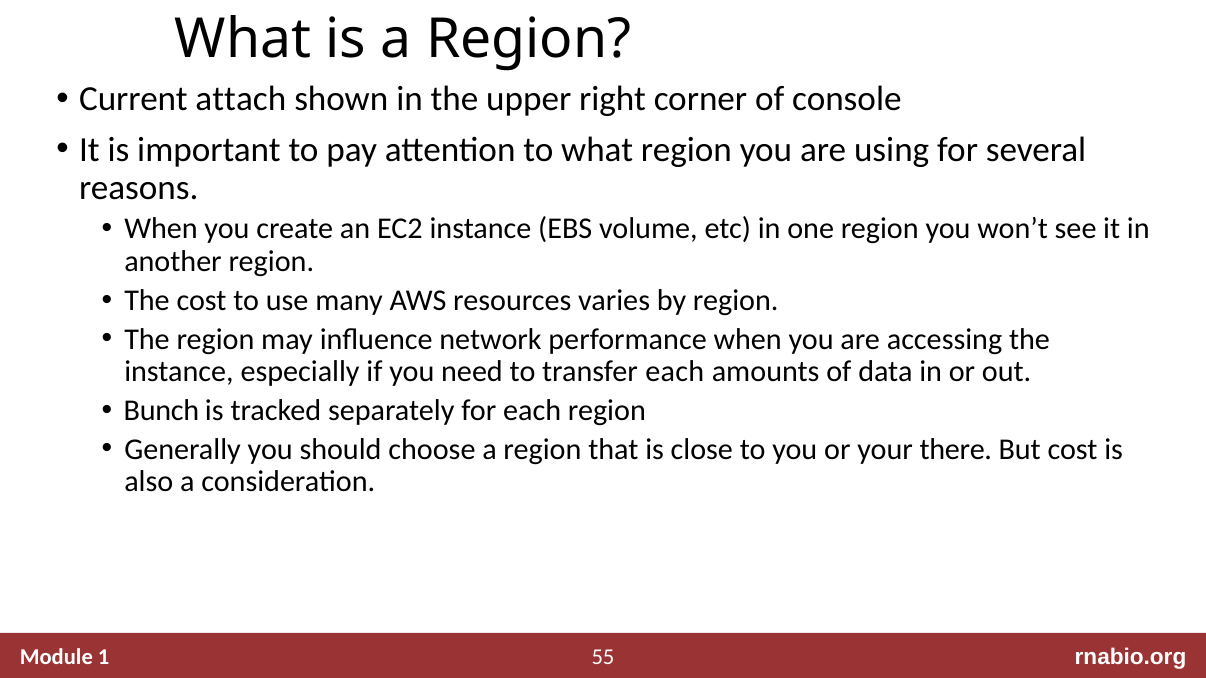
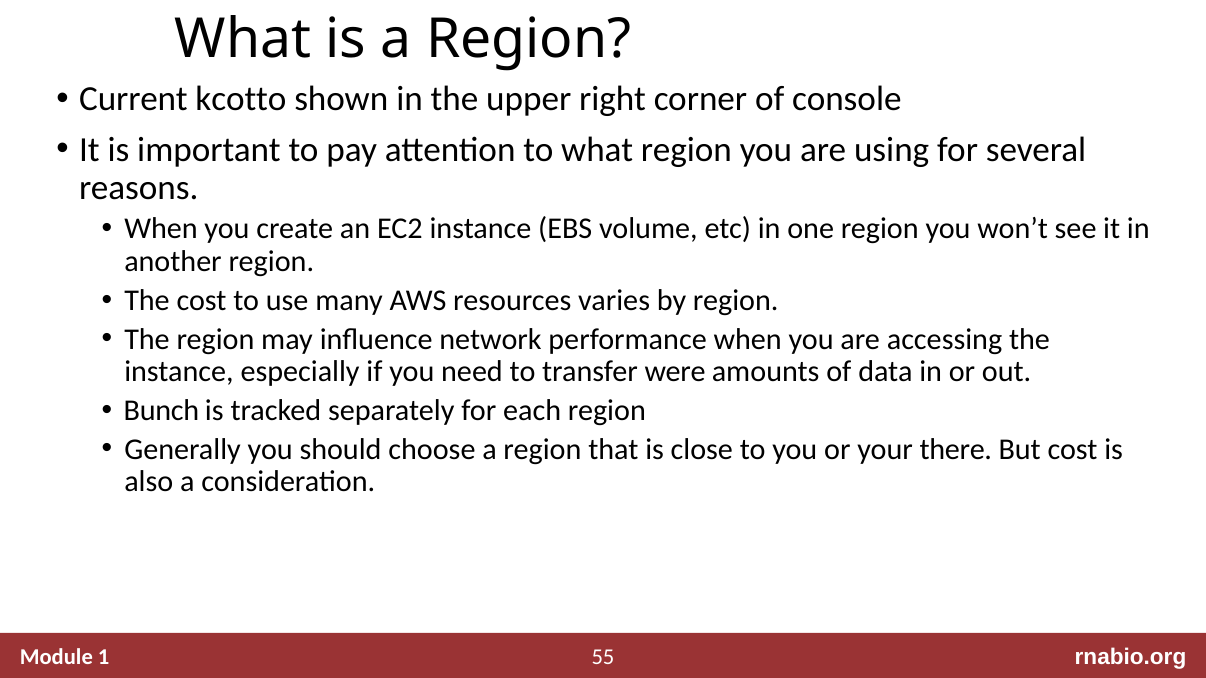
attach: attach -> kcotto
transfer each: each -> were
